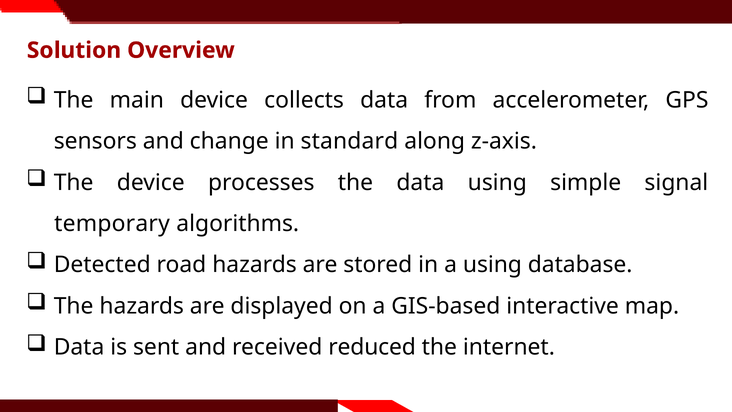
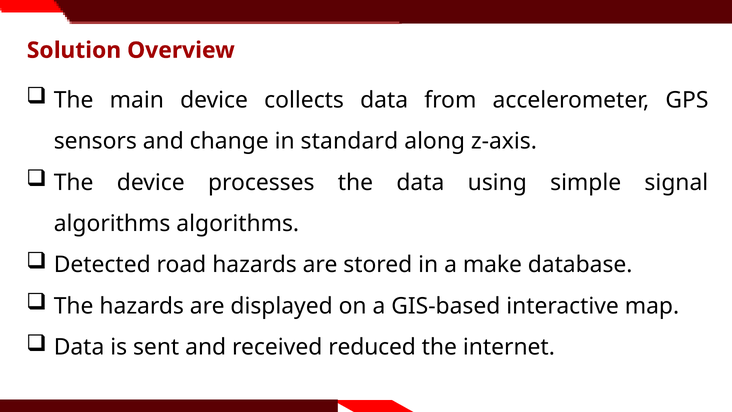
temporary at (112, 224): temporary -> algorithms
a using: using -> make
